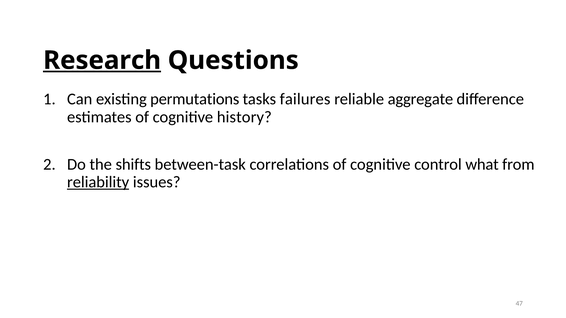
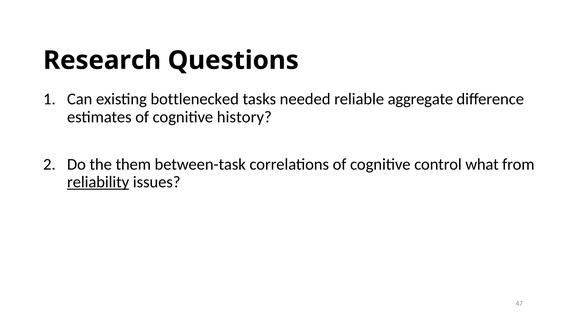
Research underline: present -> none
permutations: permutations -> bottlenecked
failures: failures -> needed
shifts: shifts -> them
